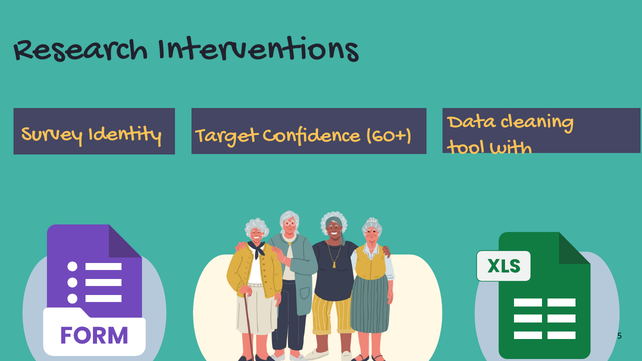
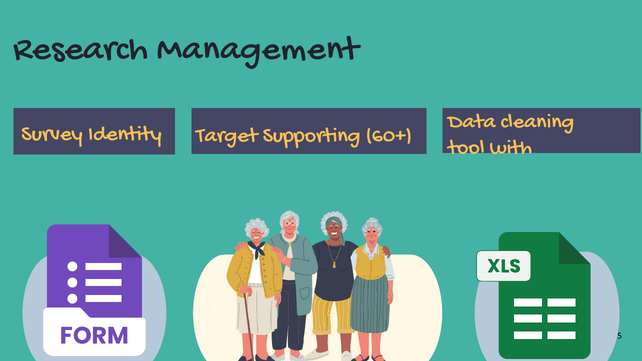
Interventions: Interventions -> Management
Confidence: Confidence -> Supporting
